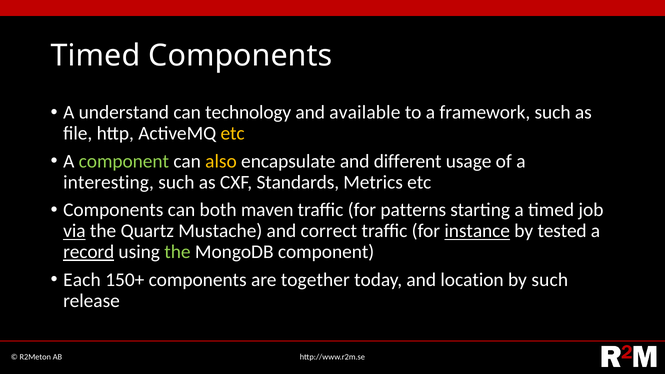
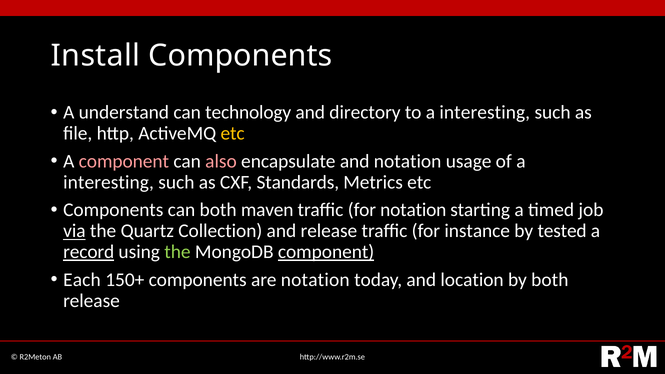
Timed at (96, 56): Timed -> Install
available: available -> directory
to a framework: framework -> interesting
component at (124, 161) colour: light green -> pink
also colour: yellow -> pink
and different: different -> notation
for patterns: patterns -> notation
Mustache: Mustache -> Collection
and correct: correct -> release
instance underline: present -> none
component at (326, 252) underline: none -> present
are together: together -> notation
by such: such -> both
